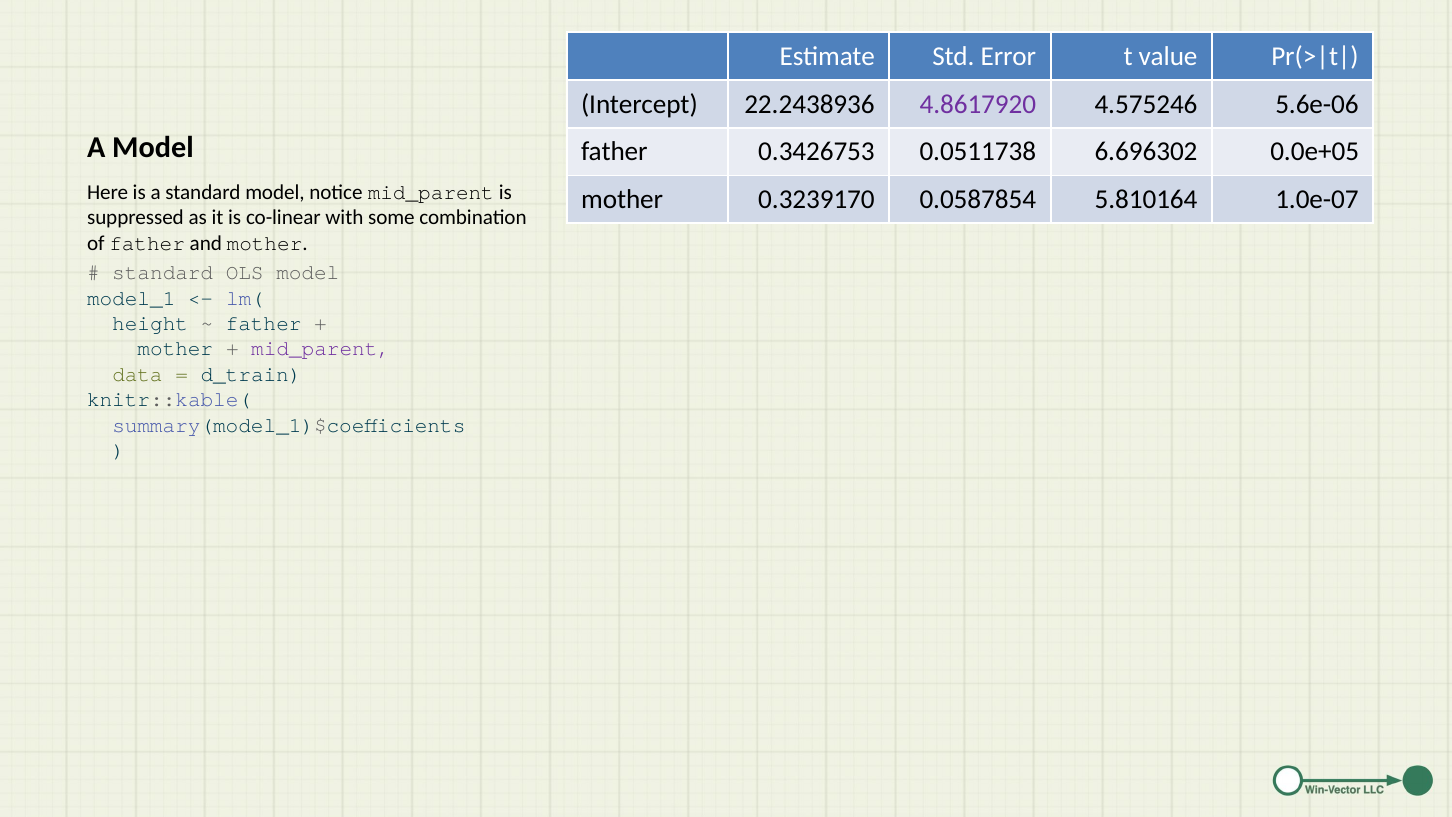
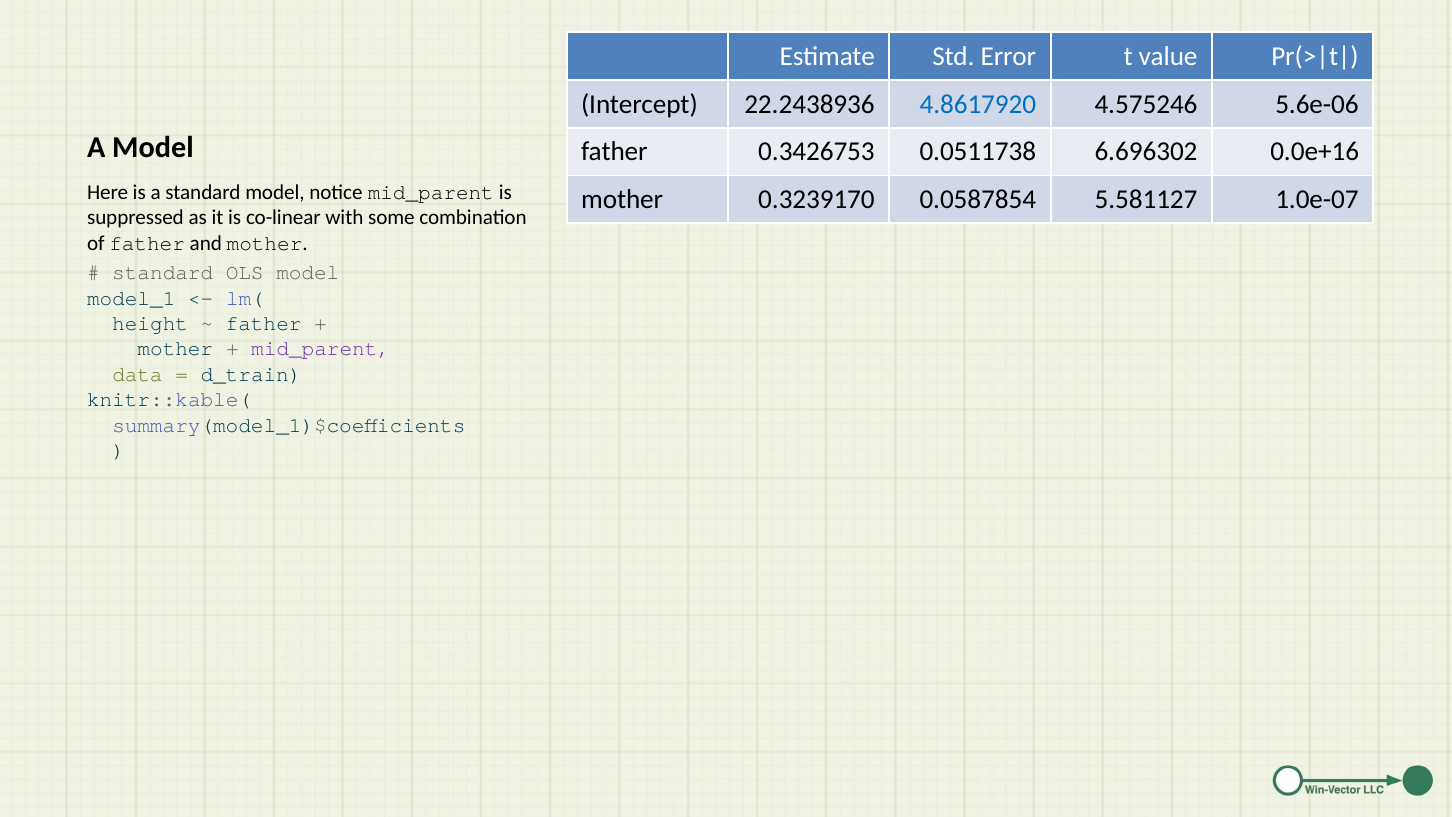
4.8617920 colour: purple -> blue
0.0e+05: 0.0e+05 -> 0.0e+16
5.810164: 5.810164 -> 5.581127
